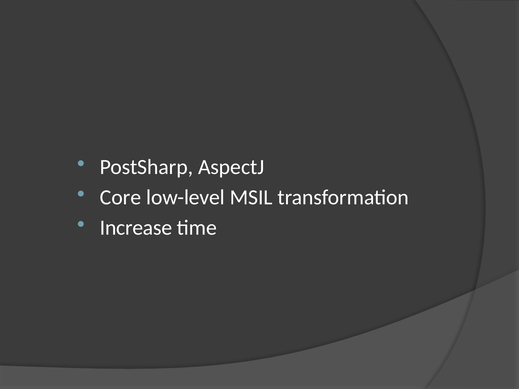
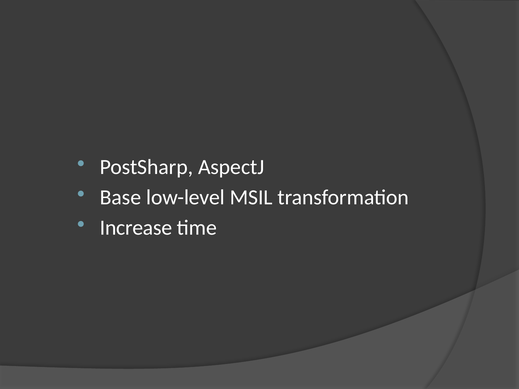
Core: Core -> Base
